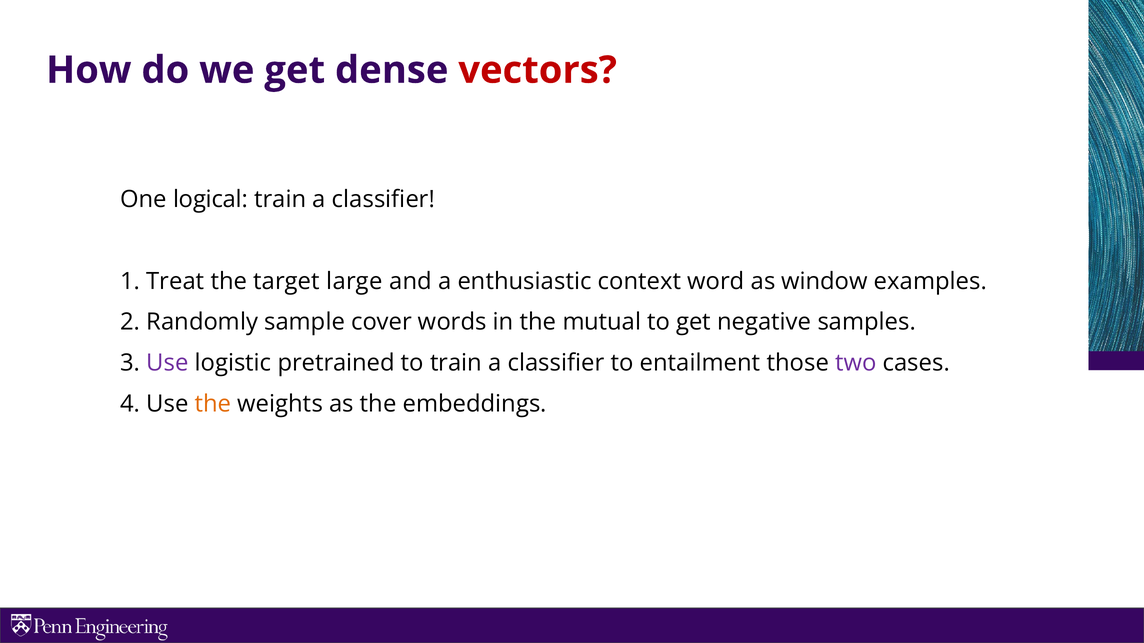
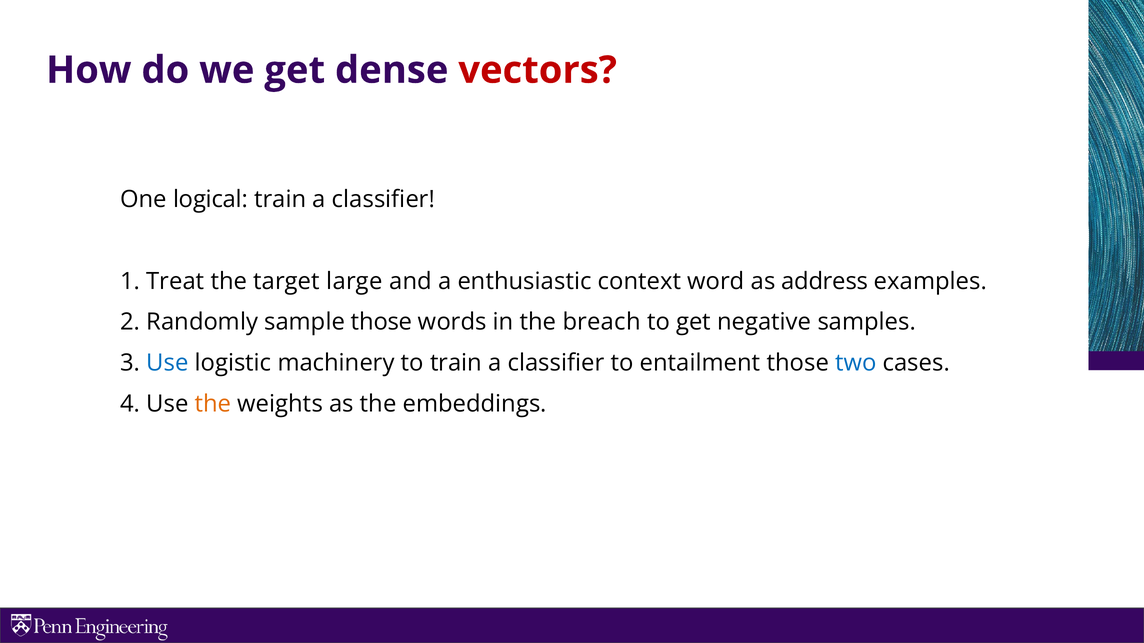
window: window -> address
sample cover: cover -> those
mutual: mutual -> breach
Use at (167, 363) colour: purple -> blue
pretrained: pretrained -> machinery
two colour: purple -> blue
